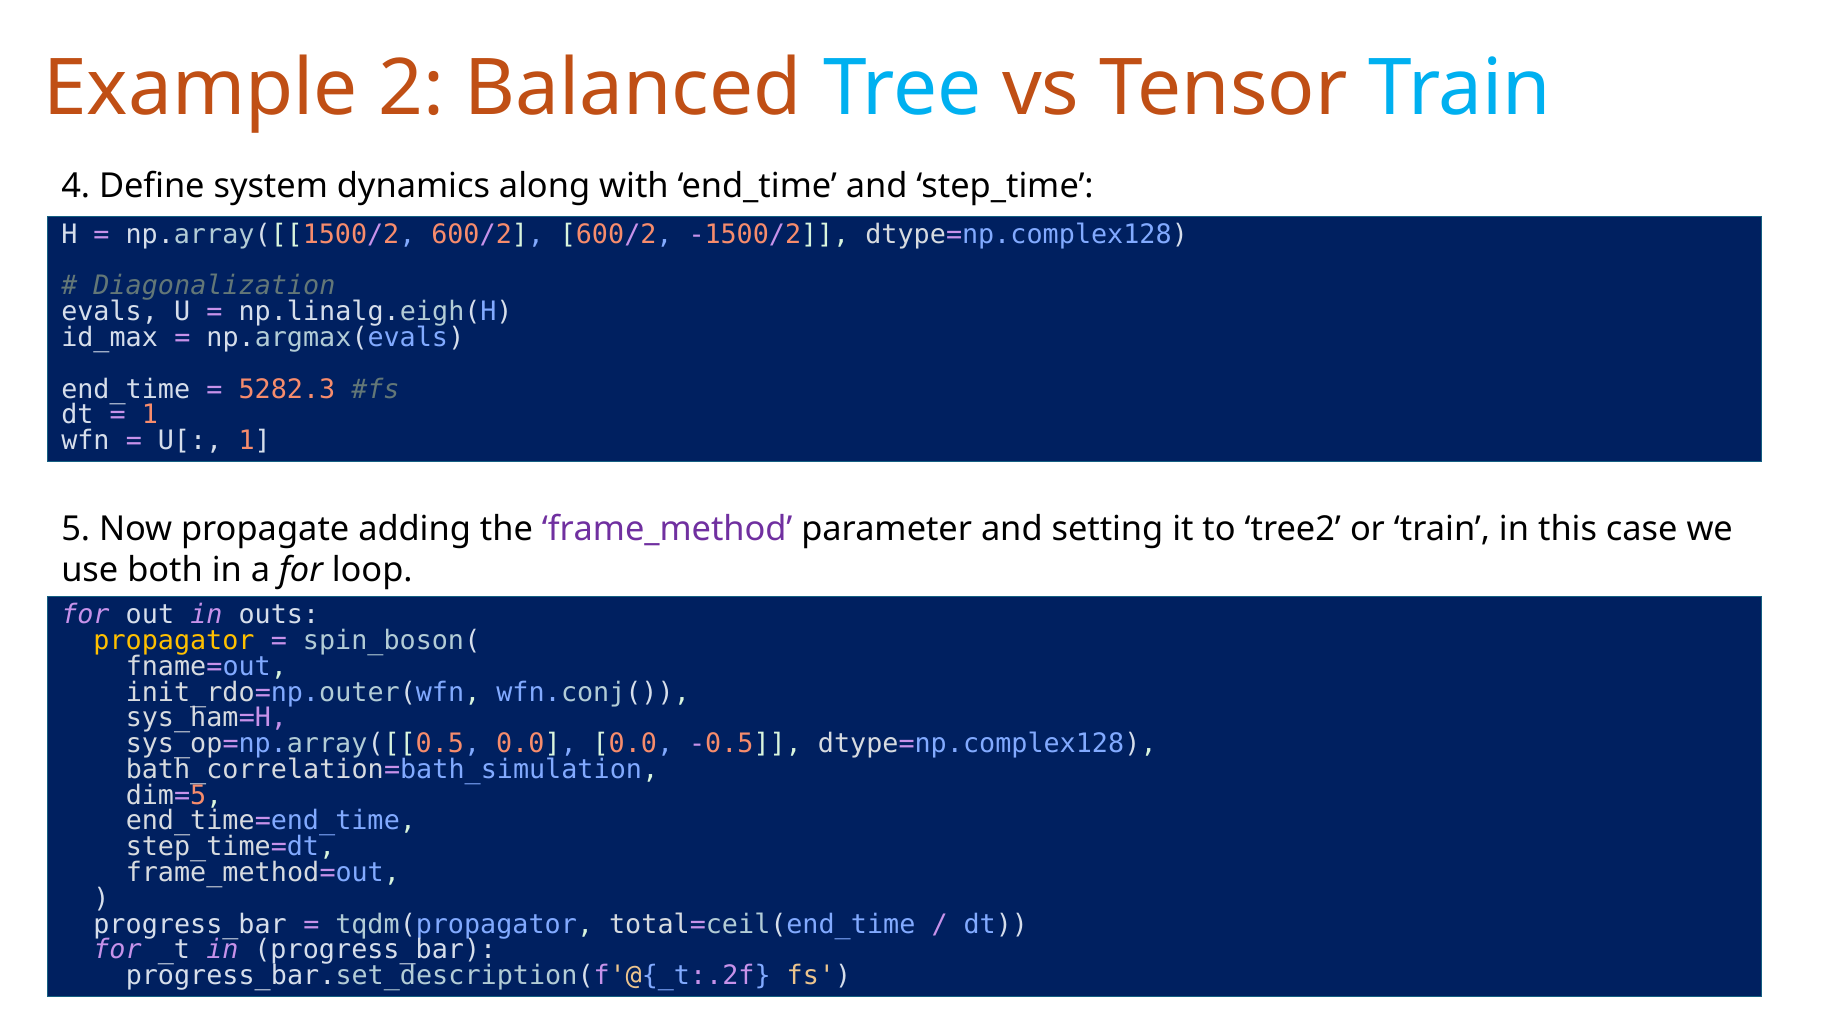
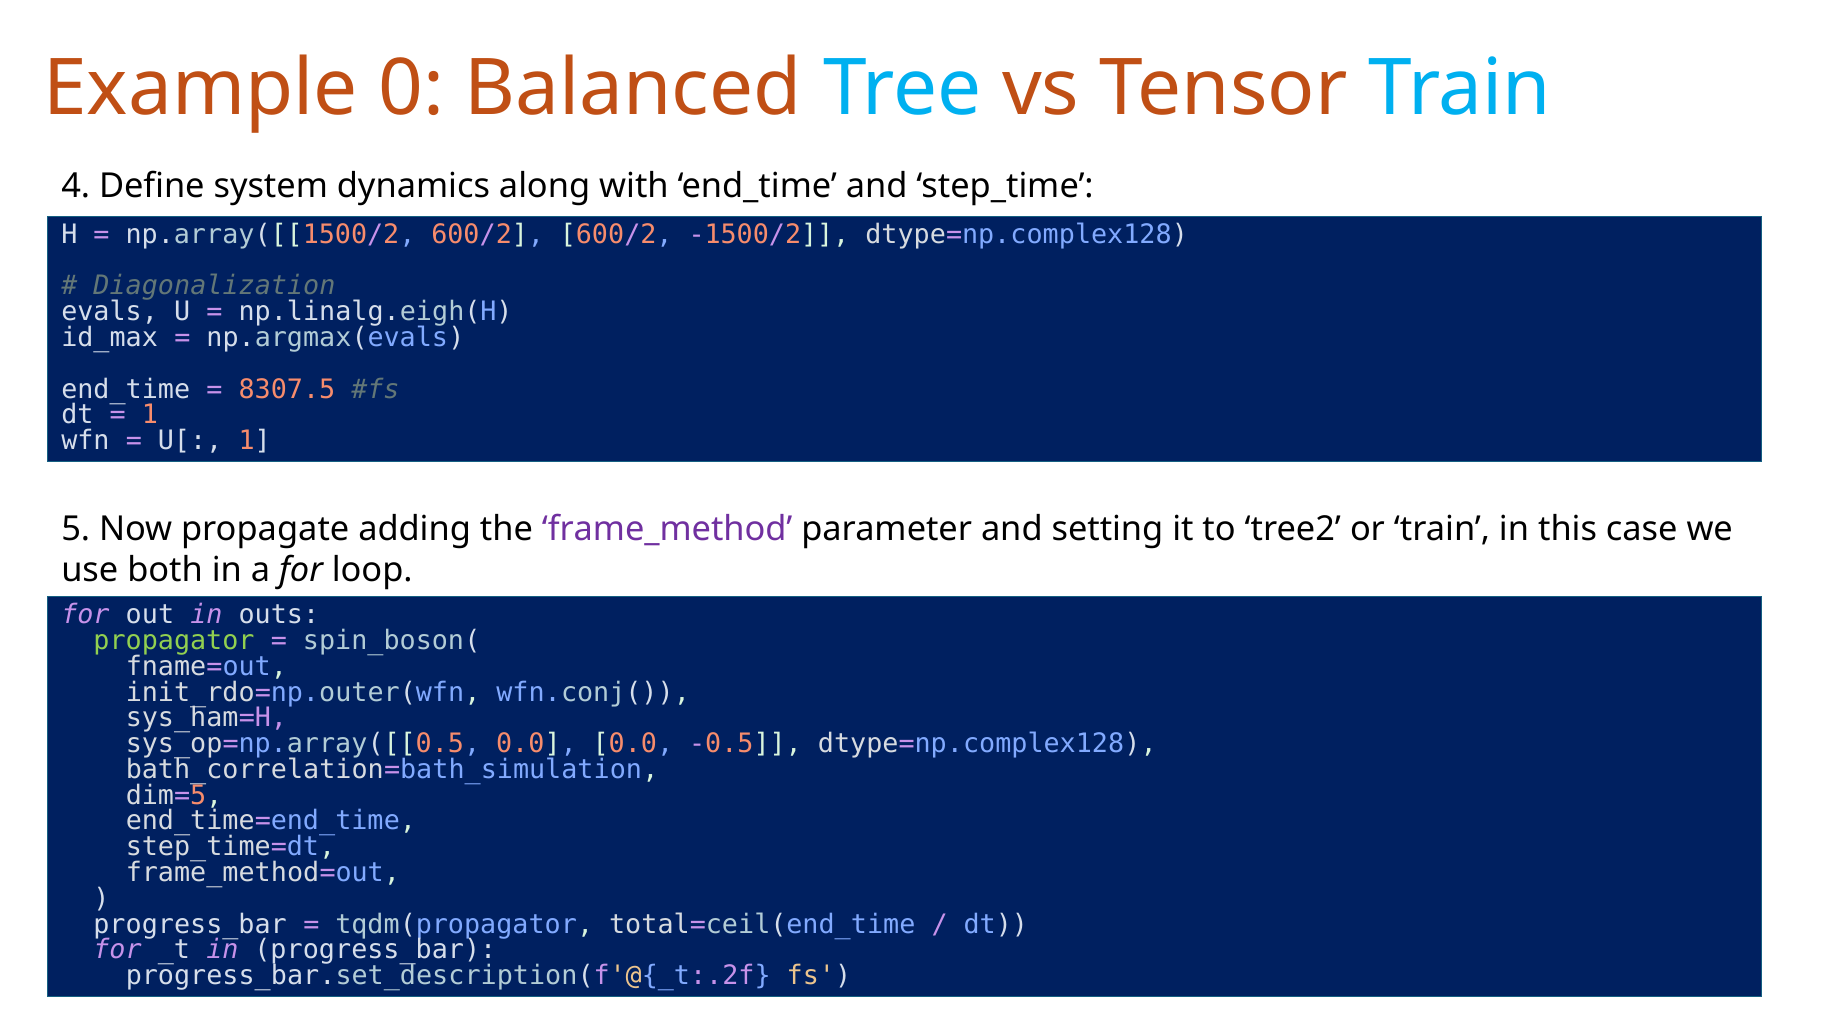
2: 2 -> 0
5282.3: 5282.3 -> 8307.5
propagator colour: yellow -> light green
